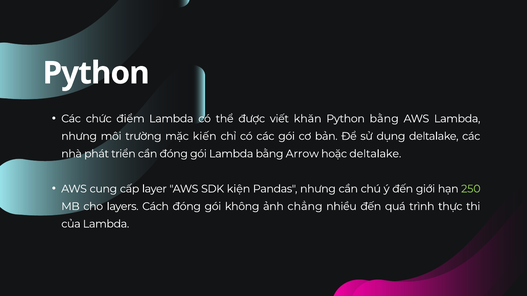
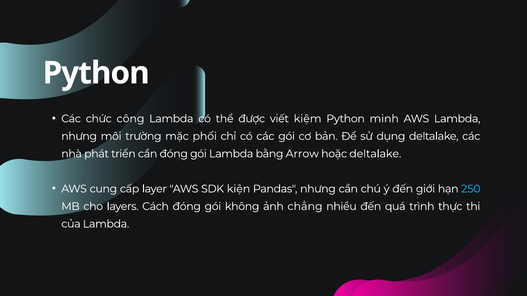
điểm: điểm -> công
khăn: khăn -> kiệm
Python bằng: bằng -> minh
kiến: kiến -> phối
250 colour: light green -> light blue
